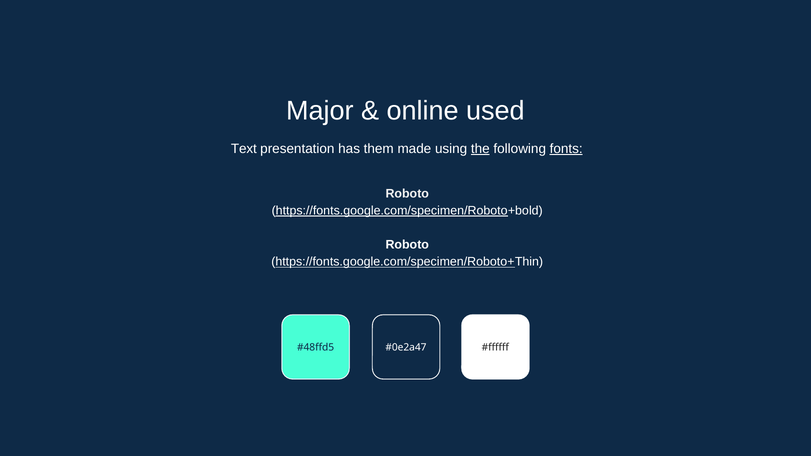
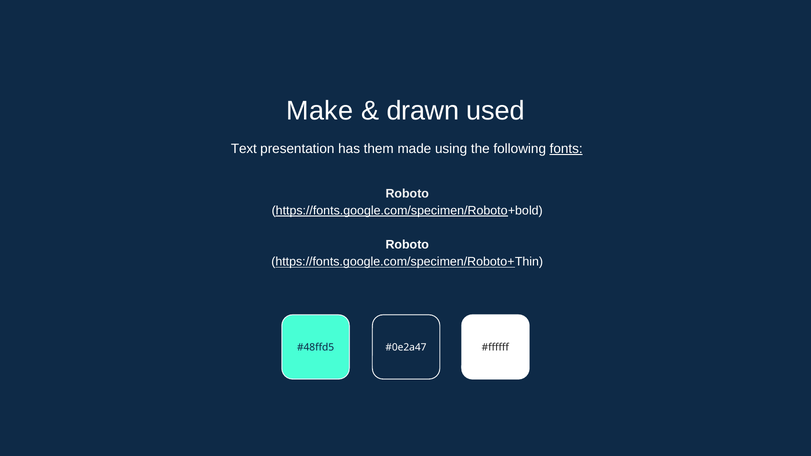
Major: Major -> Make
online: online -> drawn
the underline: present -> none
